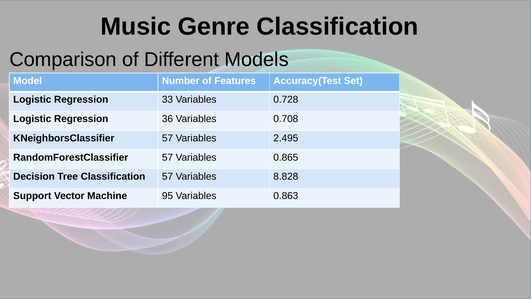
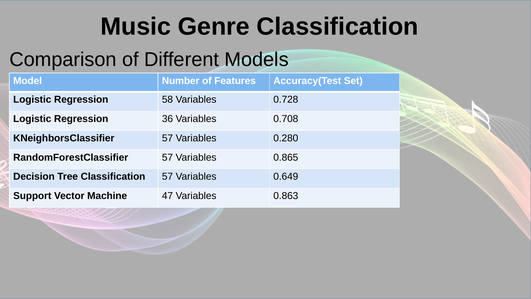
33: 33 -> 58
2.495: 2.495 -> 0.280
8.828: 8.828 -> 0.649
95: 95 -> 47
